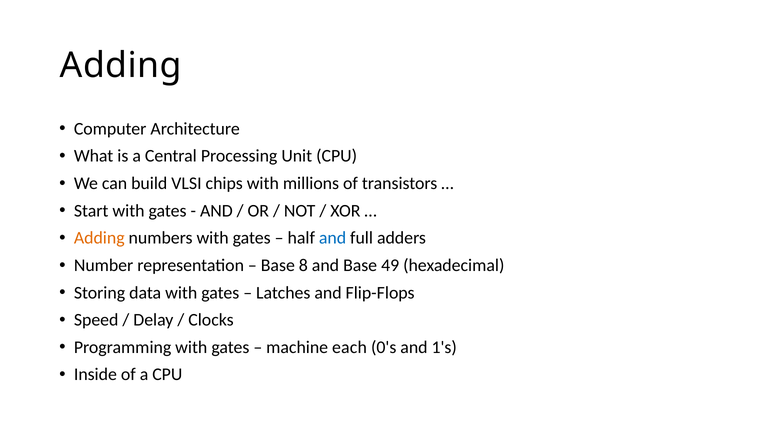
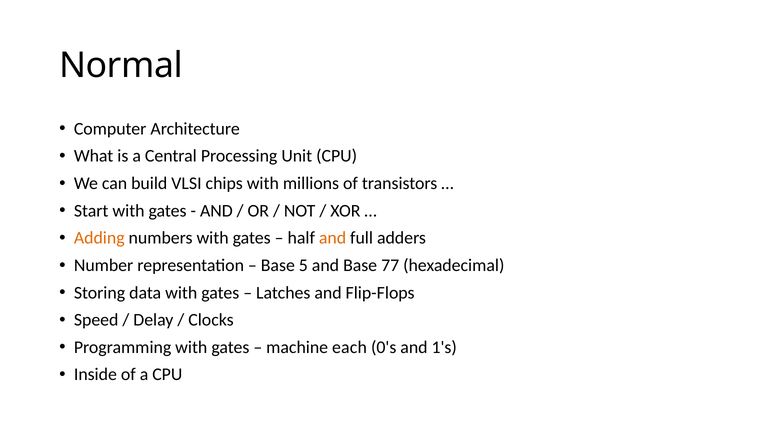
Adding at (121, 65): Adding -> Normal
and at (333, 238) colour: blue -> orange
8: 8 -> 5
49: 49 -> 77
